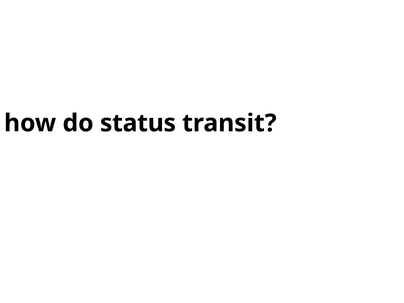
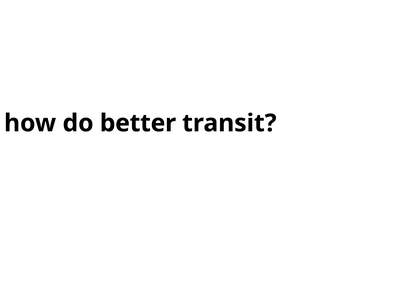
status: status -> better
